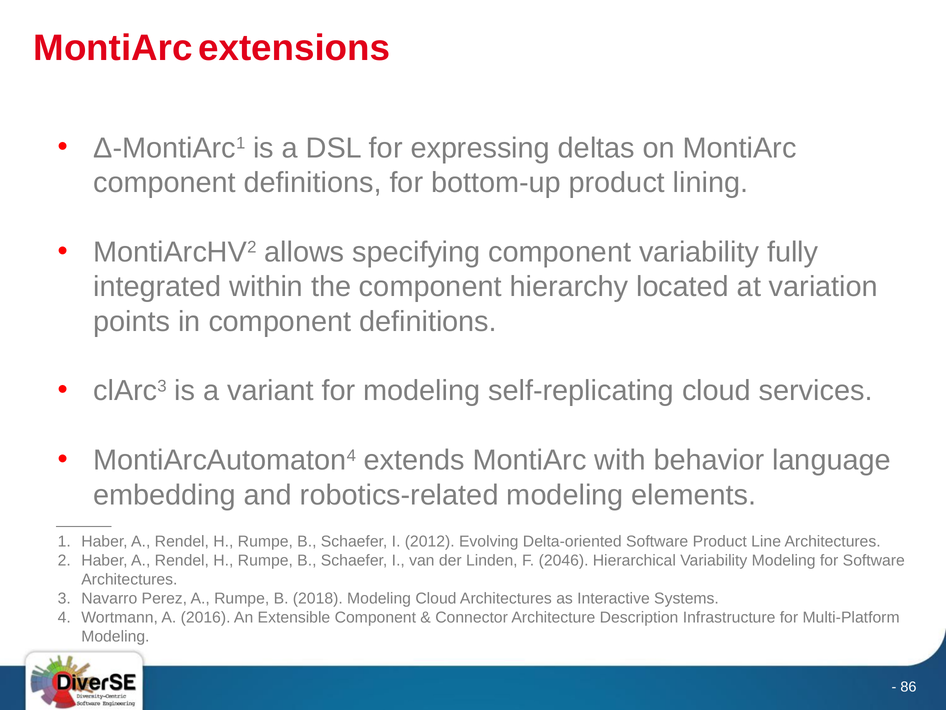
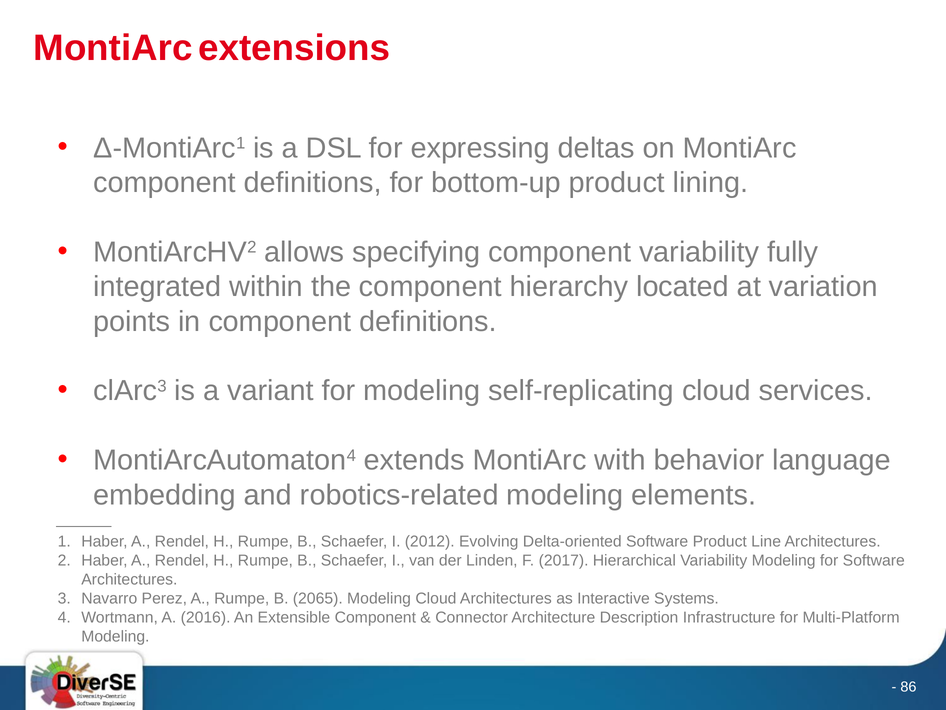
2046: 2046 -> 2017
2018: 2018 -> 2065
